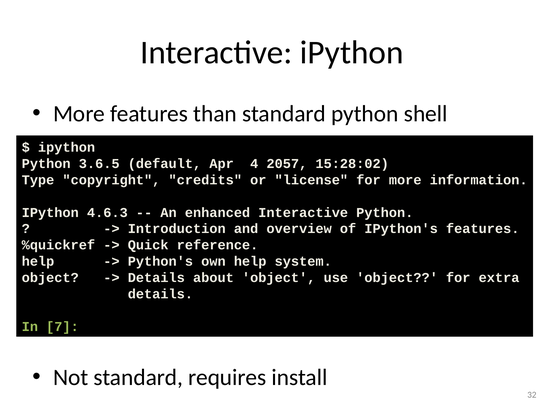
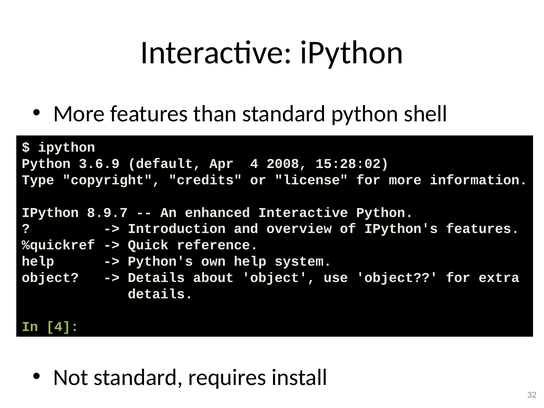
3.6.5: 3.6.5 -> 3.6.9
2057: 2057 -> 2008
4.6.3: 4.6.3 -> 8.9.7
In 7: 7 -> 4
